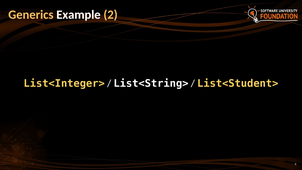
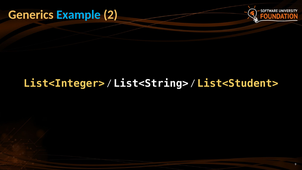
Example colour: white -> light blue
